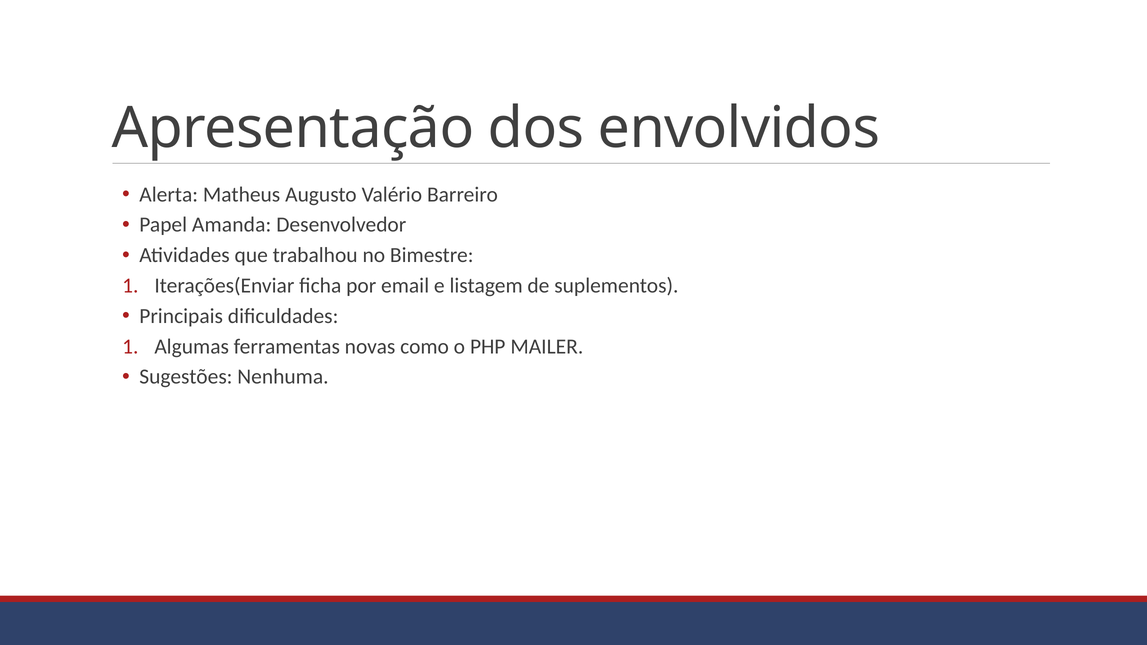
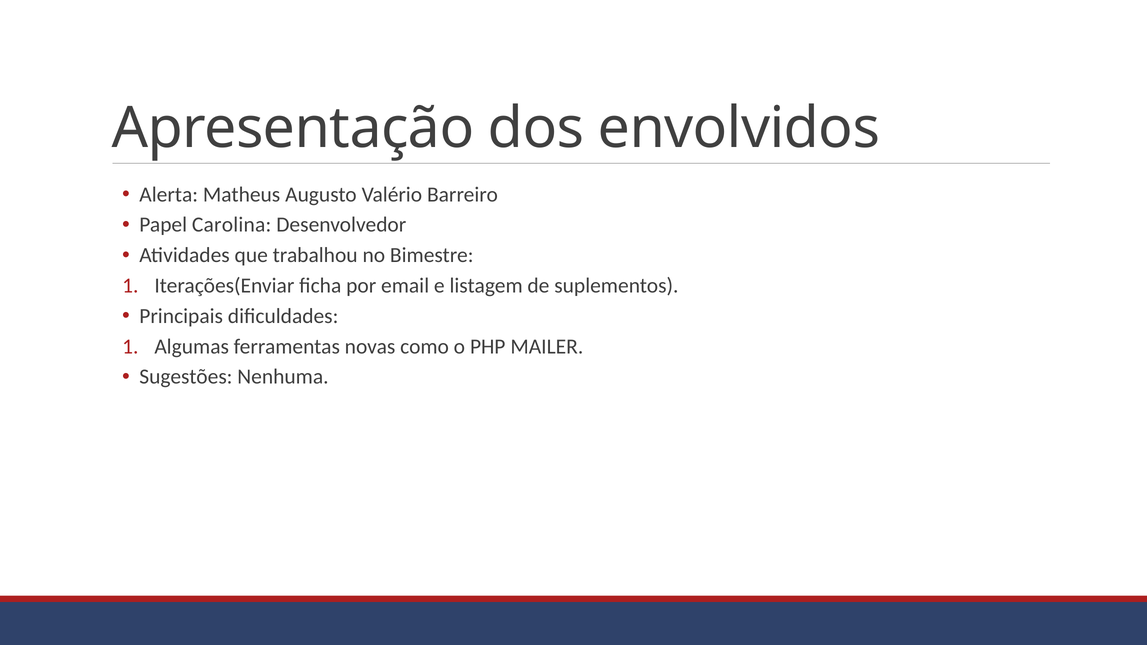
Amanda: Amanda -> Carolina
